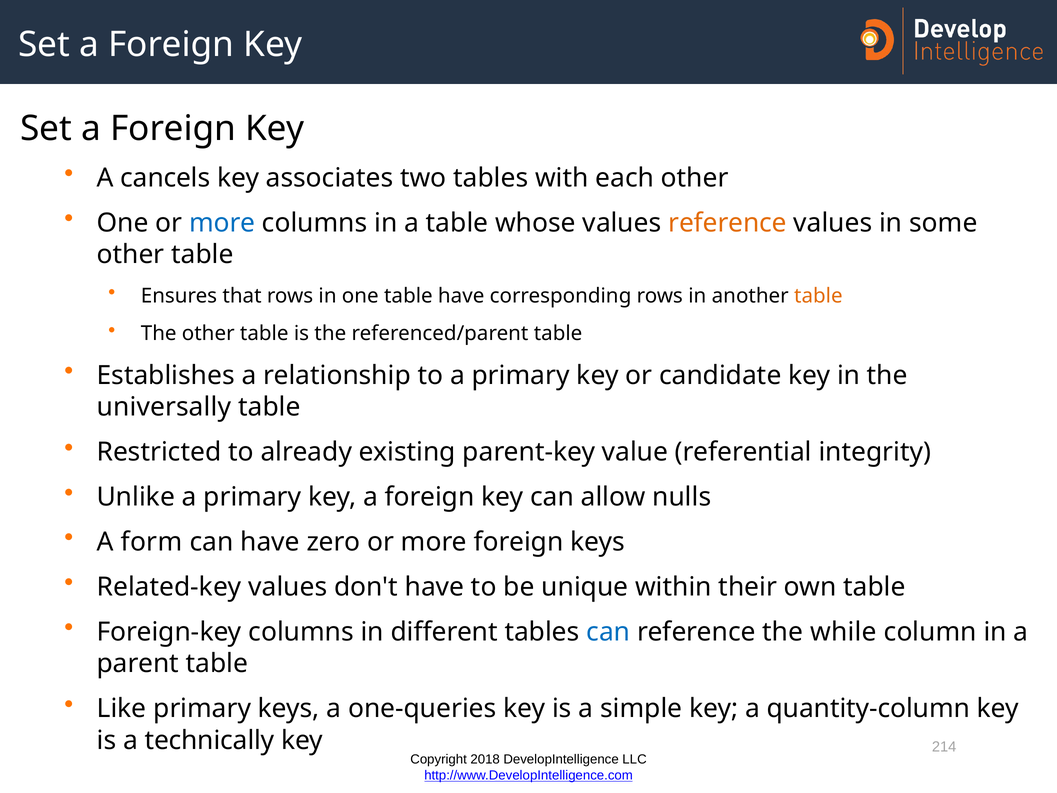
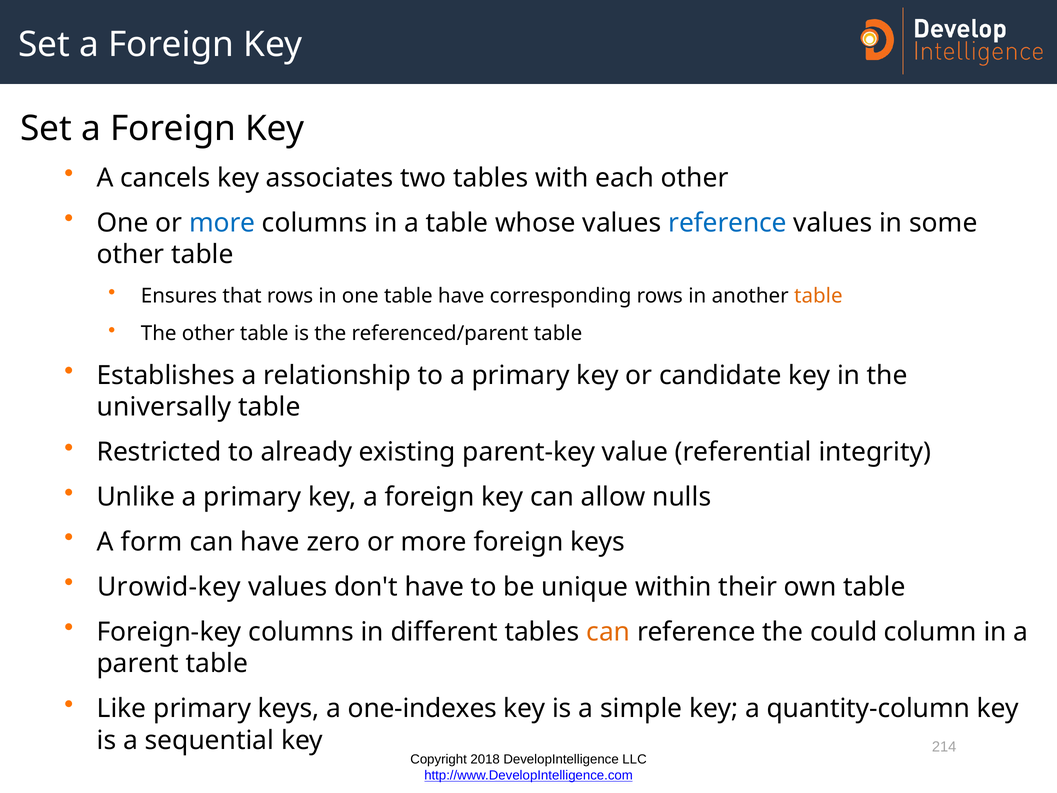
reference at (728, 223) colour: orange -> blue
Related-key: Related-key -> Urowid-key
can at (608, 632) colour: blue -> orange
while: while -> could
one-queries: one-queries -> one-indexes
technically: technically -> sequential
